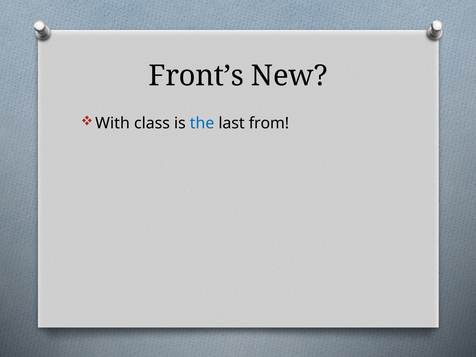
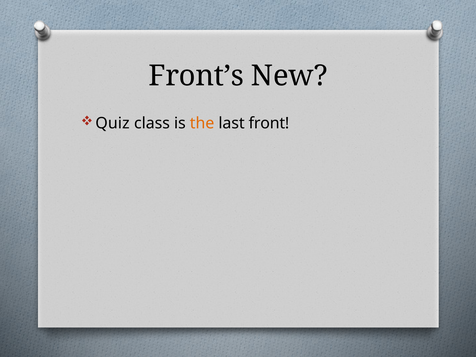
With: With -> Quiz
the colour: blue -> orange
from: from -> front
